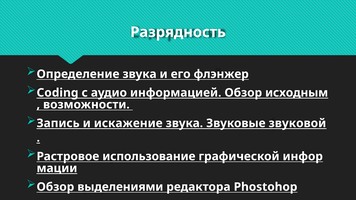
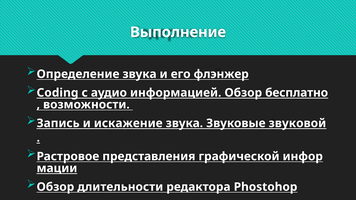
Разрядность: Разрядность -> Выполнение
исходным: исходным -> бесплатно
использование: использование -> представления
выделениями: выделениями -> длительности
